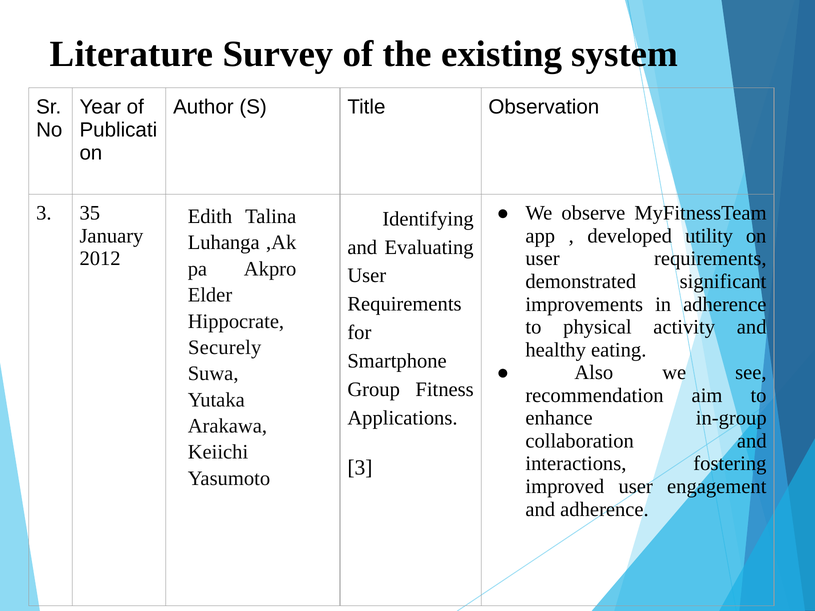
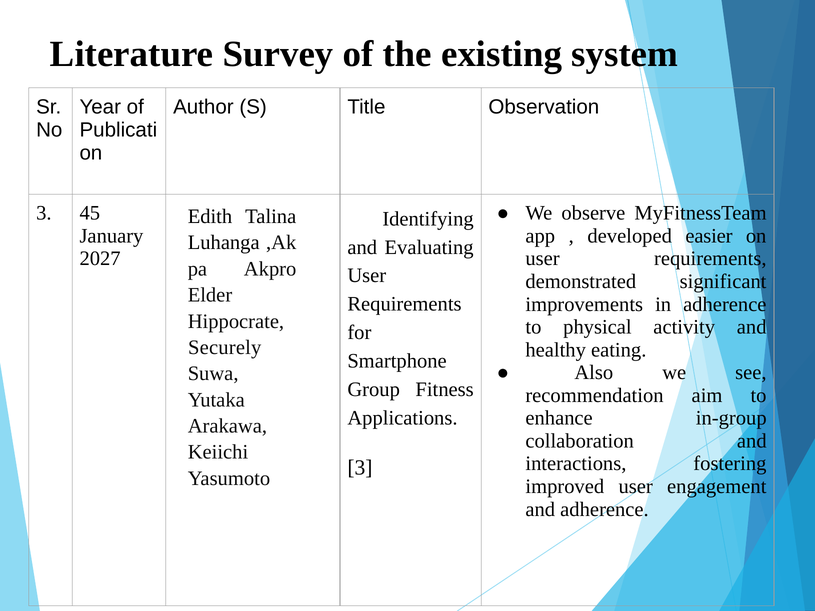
35: 35 -> 45
utility: utility -> easier
2012: 2012 -> 2027
